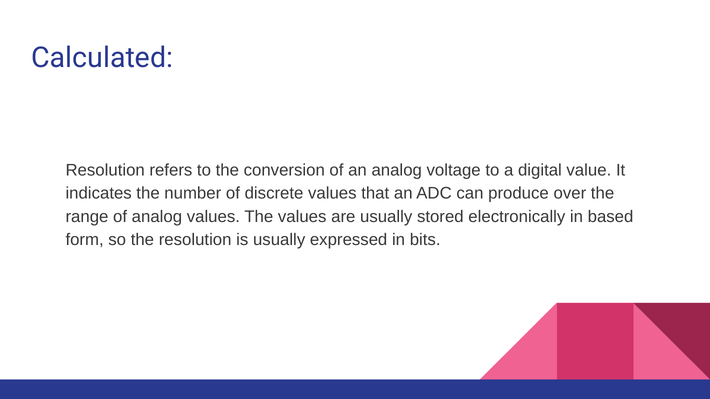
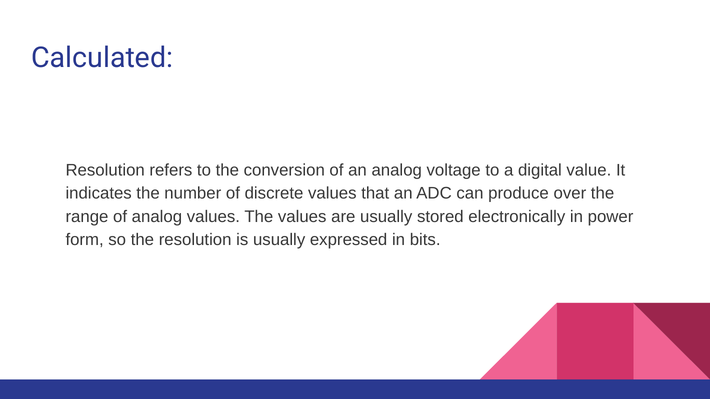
based: based -> power
